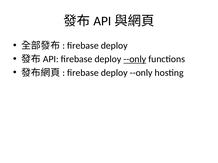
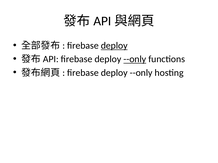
deploy at (114, 46) underline: none -> present
